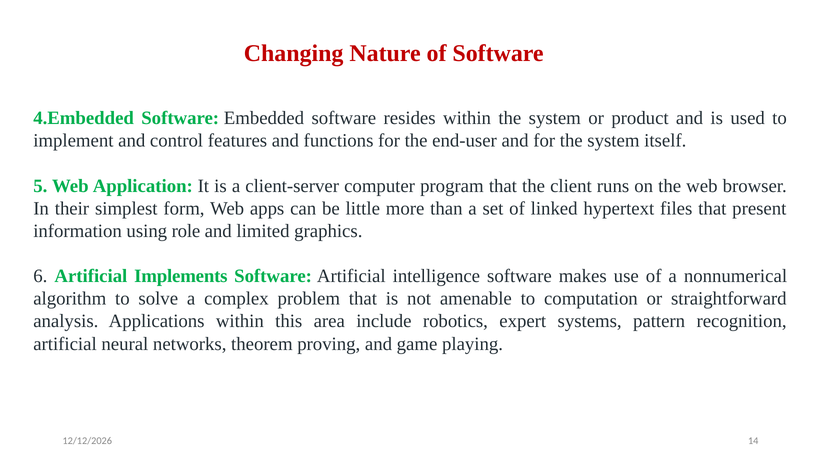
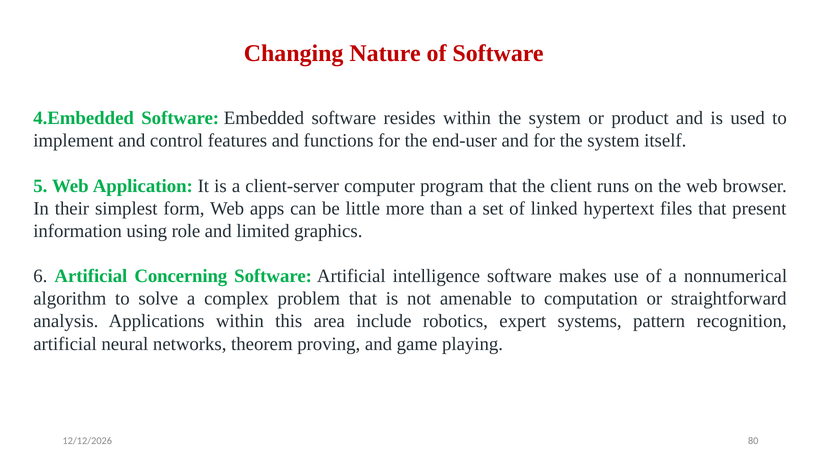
Implements: Implements -> Concerning
14: 14 -> 80
